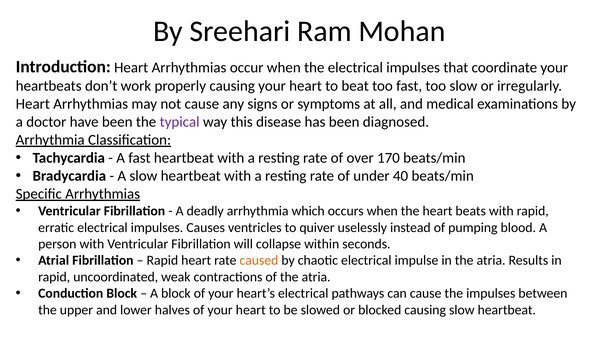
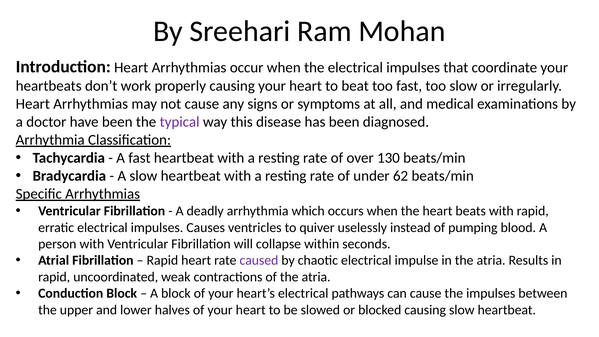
170: 170 -> 130
40: 40 -> 62
caused colour: orange -> purple
